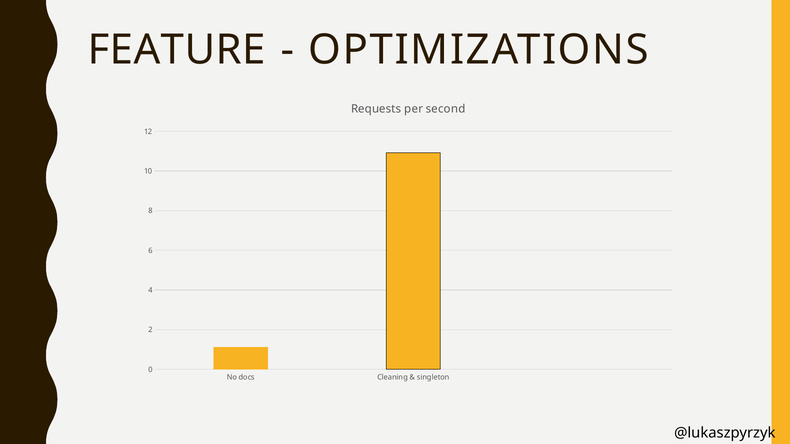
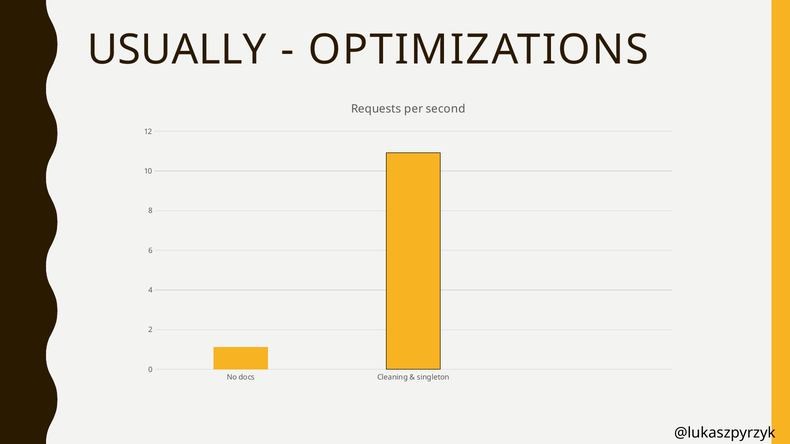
FEATURE: FEATURE -> USUALLY
